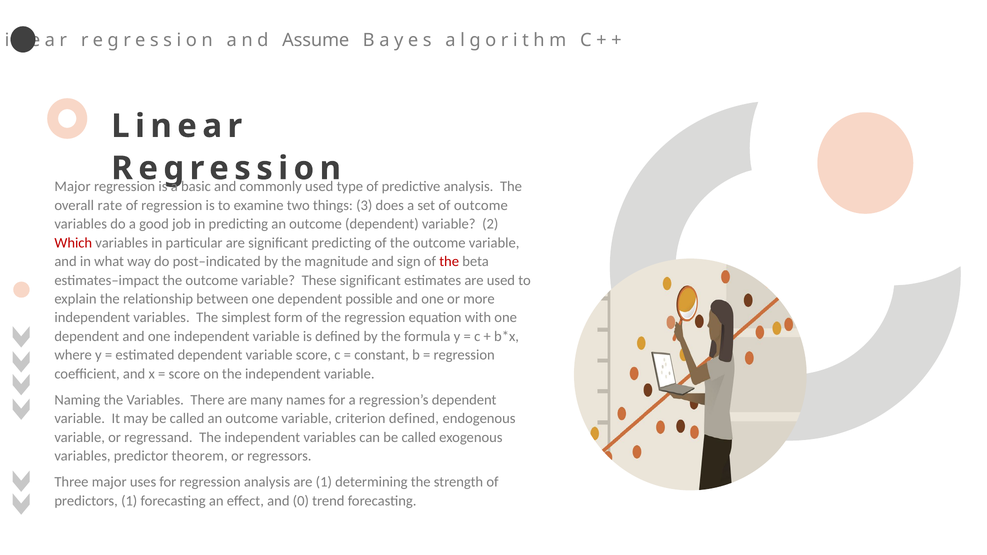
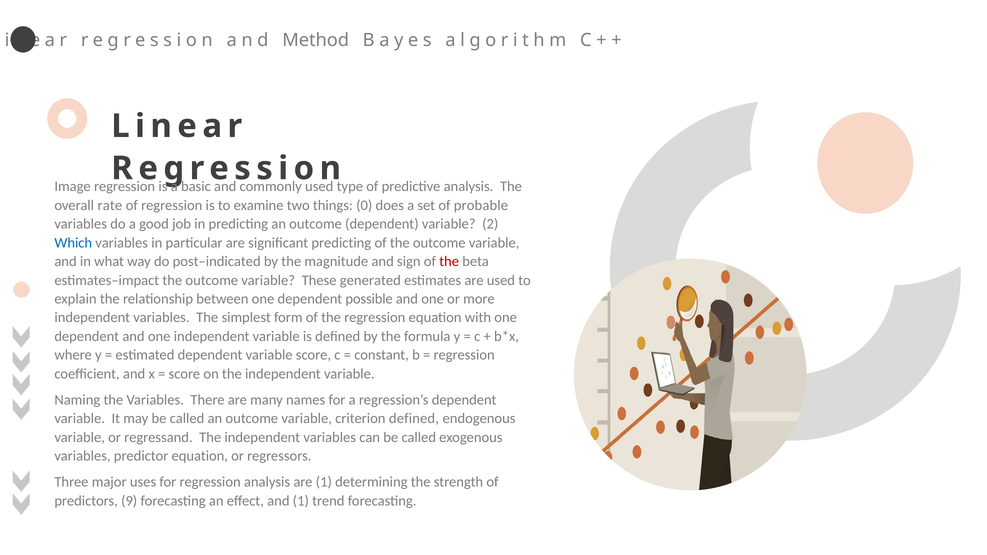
Assume: Assume -> Method
Major at (73, 187): Major -> Image
3: 3 -> 0
of outcome: outcome -> probable
Which colour: red -> blue
These significant: significant -> generated
predictor theorem: theorem -> equation
predictors 1: 1 -> 9
and 0: 0 -> 1
